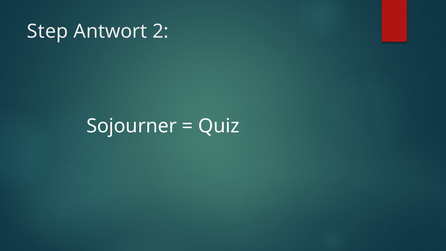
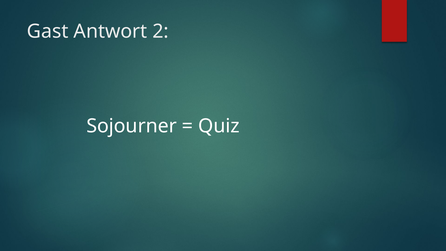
Step: Step -> Gast
